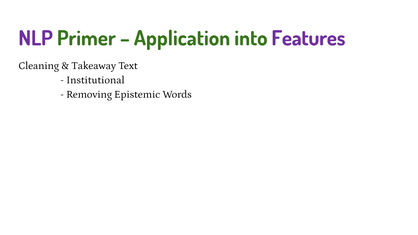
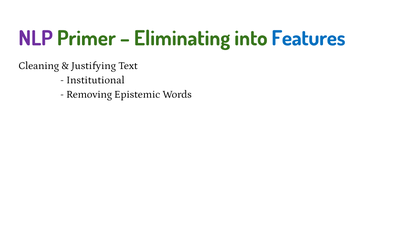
Application: Application -> Eliminating
Features colour: purple -> blue
Takeaway: Takeaway -> Justifying
